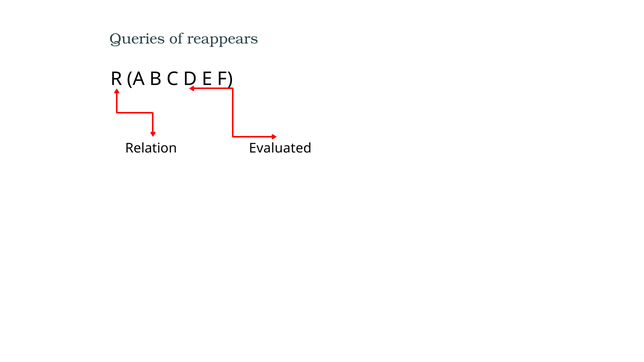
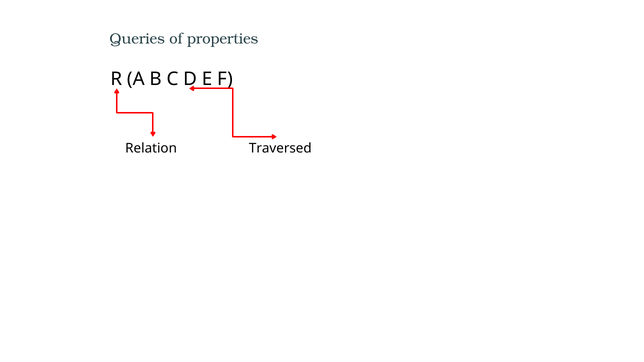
reappears: reappears -> properties
Evaluated: Evaluated -> Traversed
